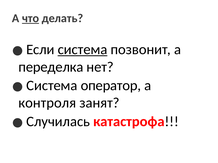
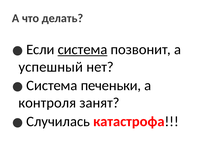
что underline: present -> none
переделка: переделка -> успешный
оператор: оператор -> печеньки
